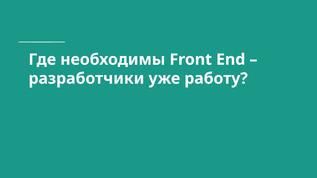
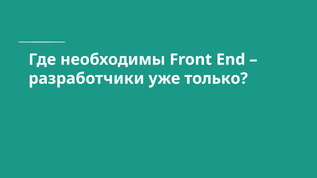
работу: работу -> только
